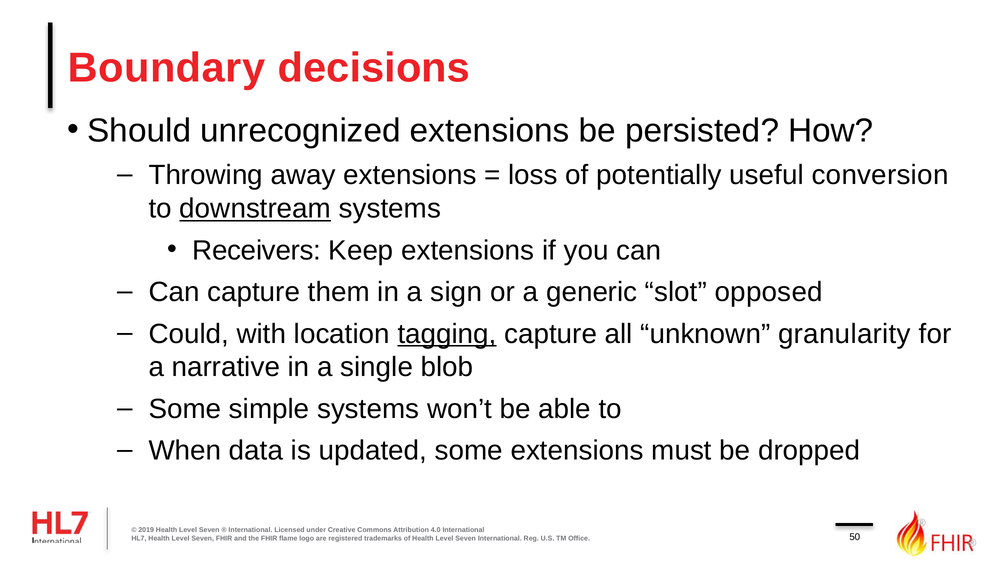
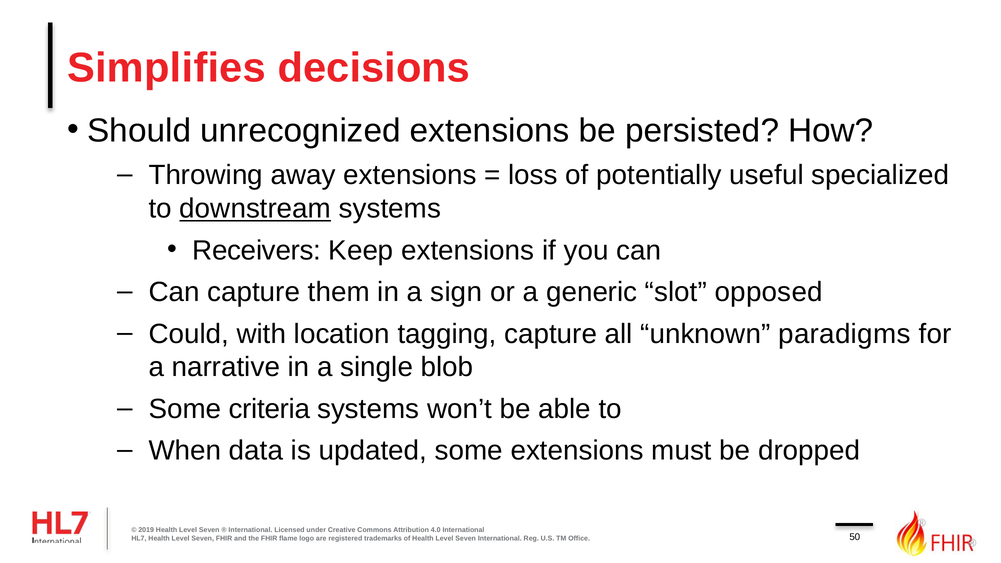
Boundary: Boundary -> Simplifies
conversion: conversion -> specialized
tagging underline: present -> none
granularity: granularity -> paradigms
simple: simple -> criteria
